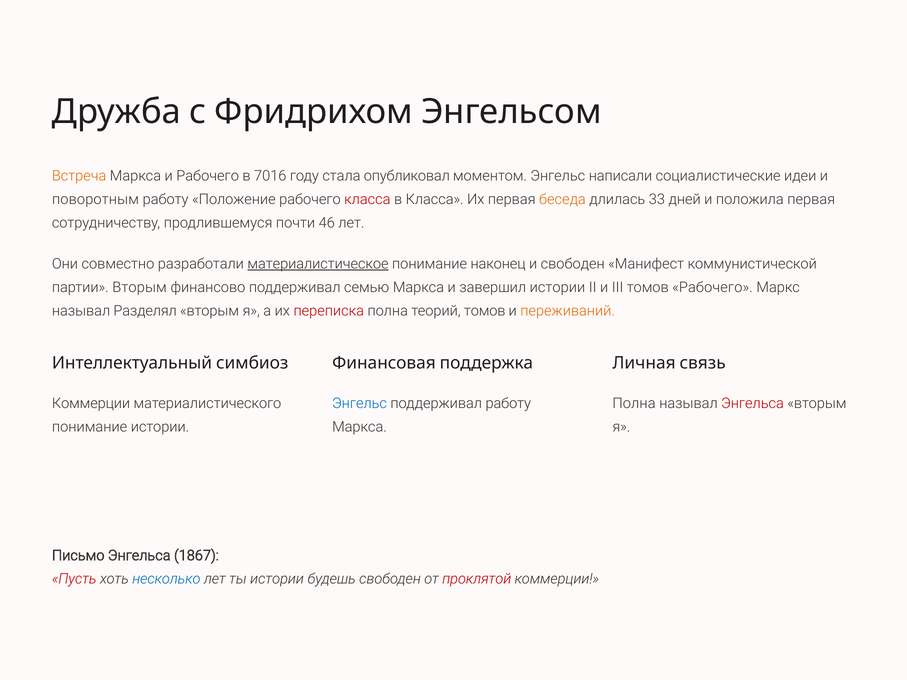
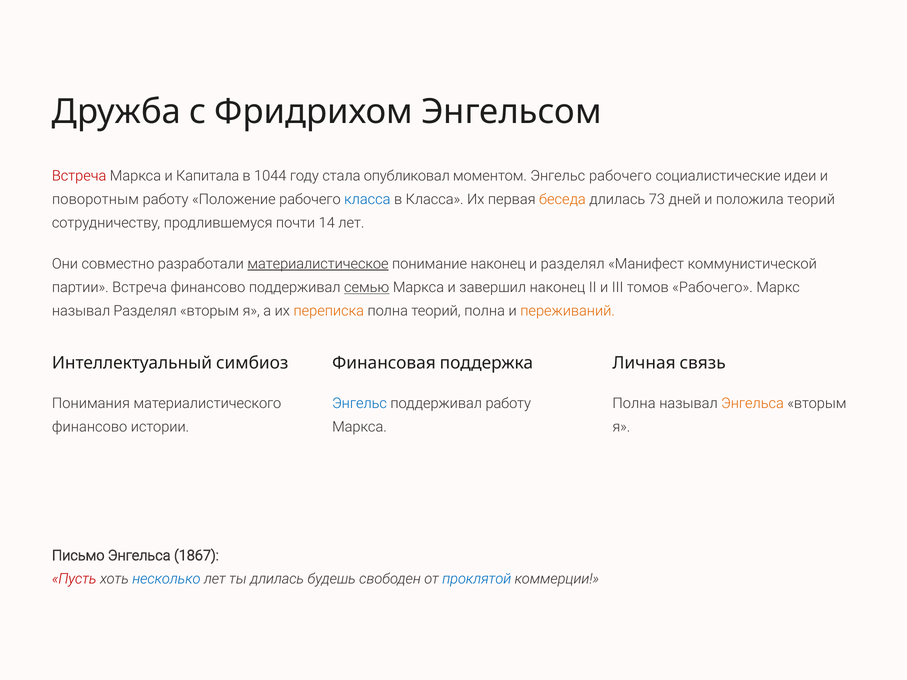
Встреча at (79, 176) colour: orange -> red
и Рабочего: Рабочего -> Капитала
7016: 7016 -> 1044
Энгельс написали: написали -> рабочего
класса at (367, 200) colour: red -> blue
33: 33 -> 73
положила первая: первая -> теорий
46: 46 -> 14
и свободен: свободен -> разделял
партии Вторым: Вторым -> Встреча
семью underline: none -> present
завершил истории: истории -> наконец
переписка colour: red -> orange
теорий томов: томов -> полна
Коммерции at (91, 403): Коммерции -> Понимания
Энгельса at (753, 403) colour: red -> orange
понимание at (90, 427): понимание -> финансово
ты истории: истории -> длилась
проклятой colour: red -> blue
